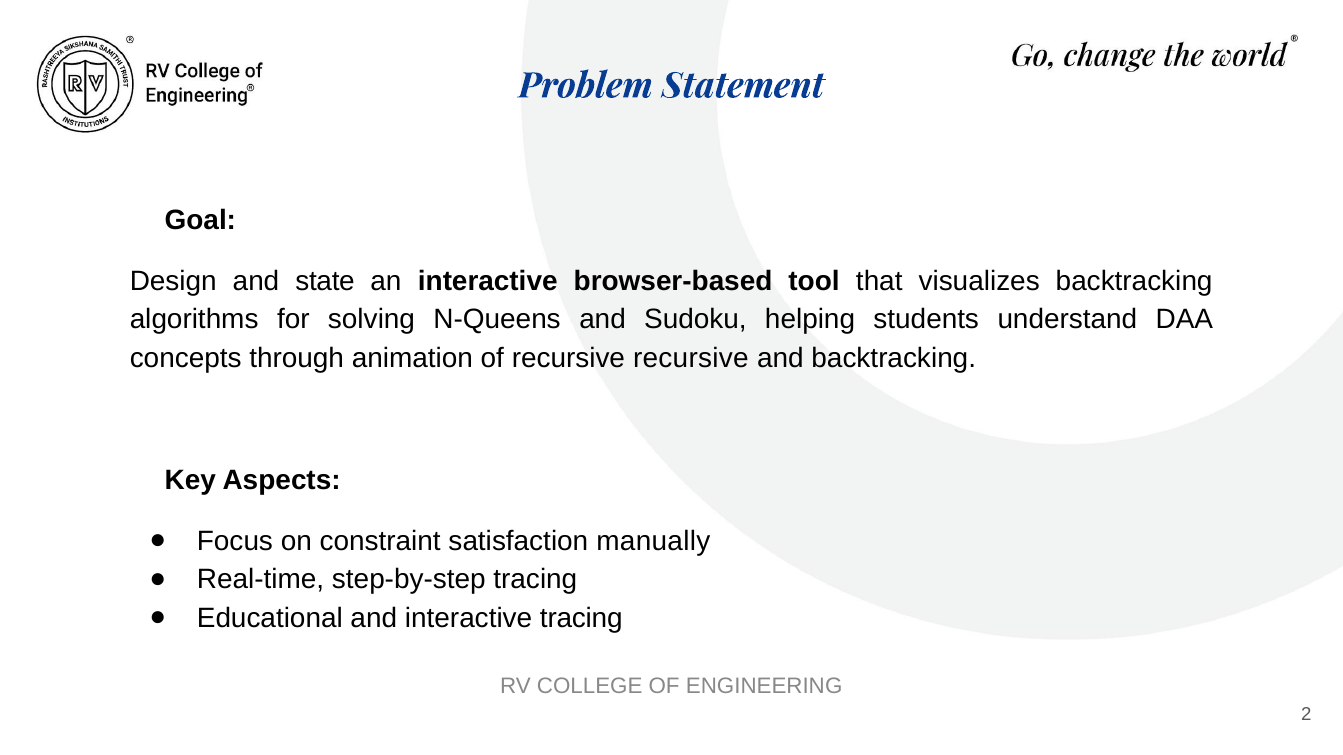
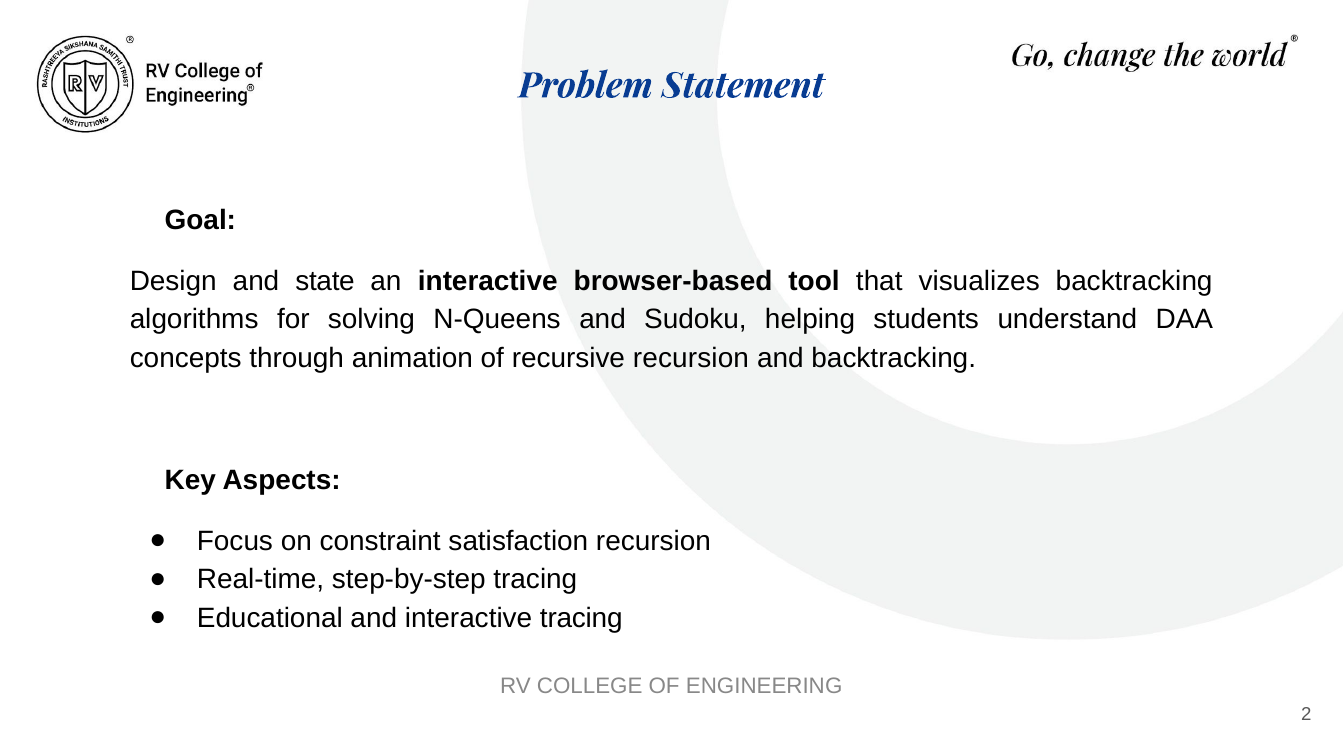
recursive recursive: recursive -> recursion
satisfaction manually: manually -> recursion
